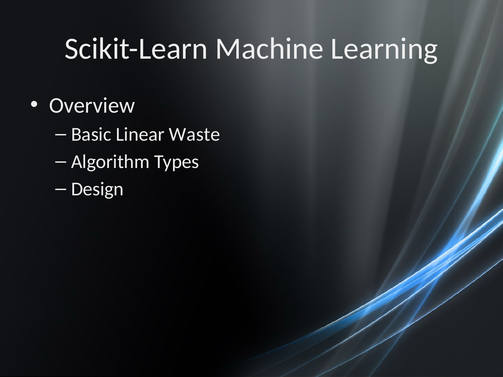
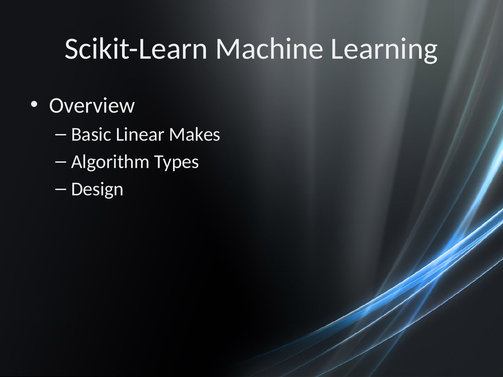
Waste: Waste -> Makes
